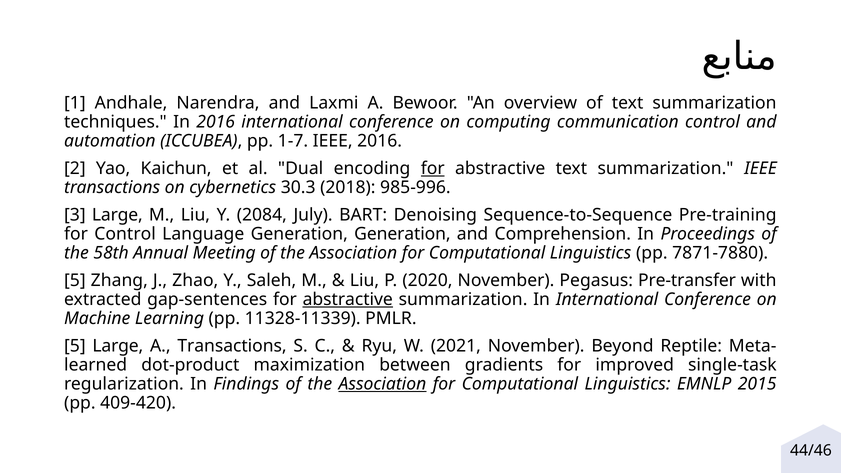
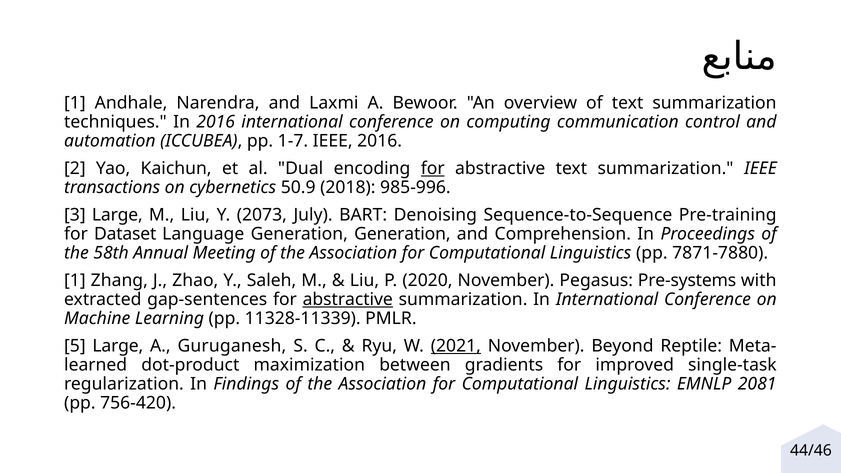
30.3: 30.3 -> 50.9
2084: 2084 -> 2073
for Control: Control -> Dataset
5 at (75, 281): 5 -> 1
Pre-transfer: Pre-transfer -> Pre-systems
A Transactions: Transactions -> Guruganesh
2021 underline: none -> present
Association at (382, 384) underline: present -> none
2015: 2015 -> 2081
409-420: 409-420 -> 756-420
